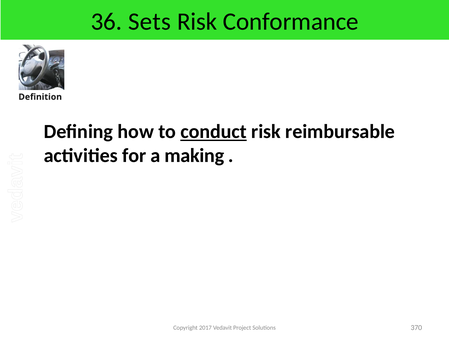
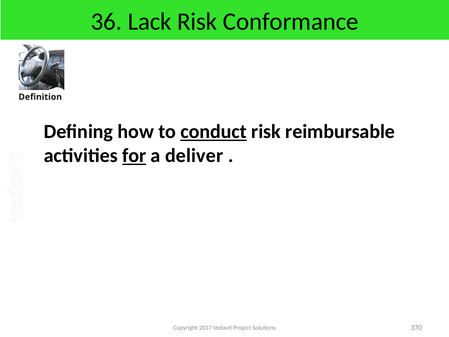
Sets: Sets -> Lack
for underline: none -> present
making: making -> deliver
